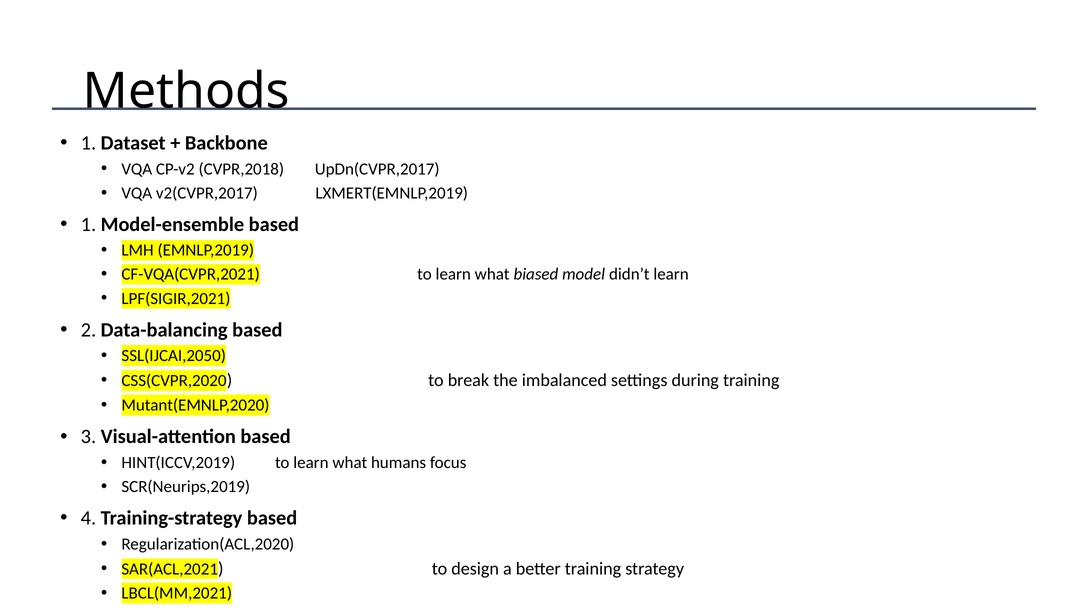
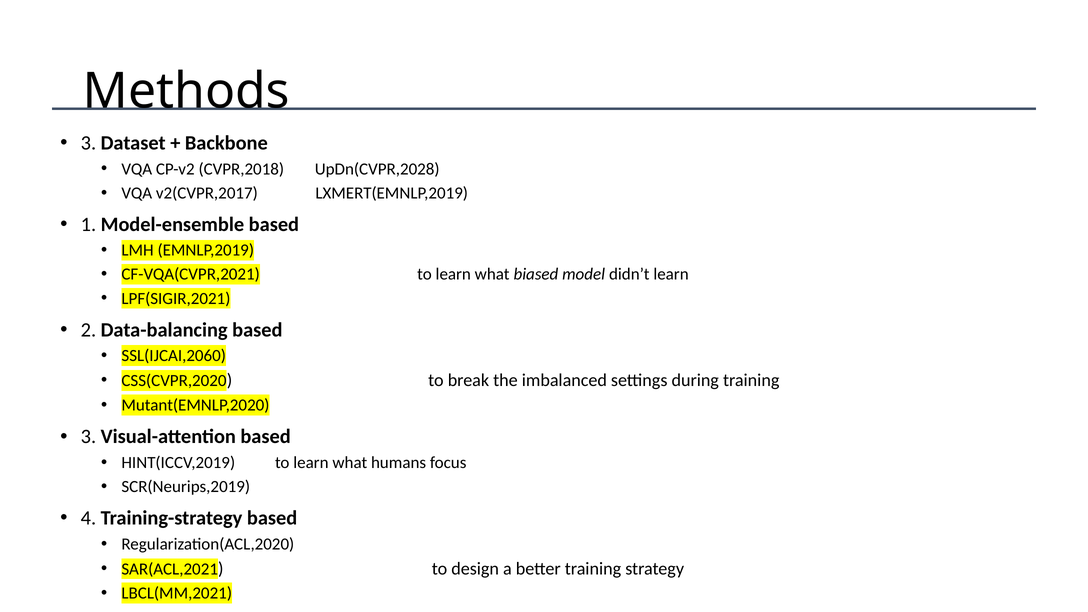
1 at (88, 143): 1 -> 3
UpDn(CVPR,2017: UpDn(CVPR,2017 -> UpDn(CVPR,2028
SSL(IJCAI,2050: SSL(IJCAI,2050 -> SSL(IJCAI,2060
